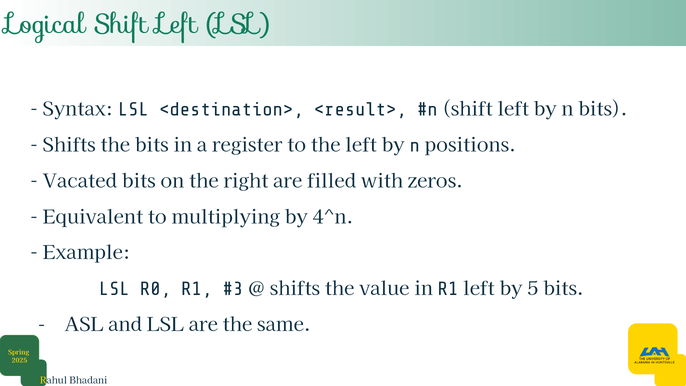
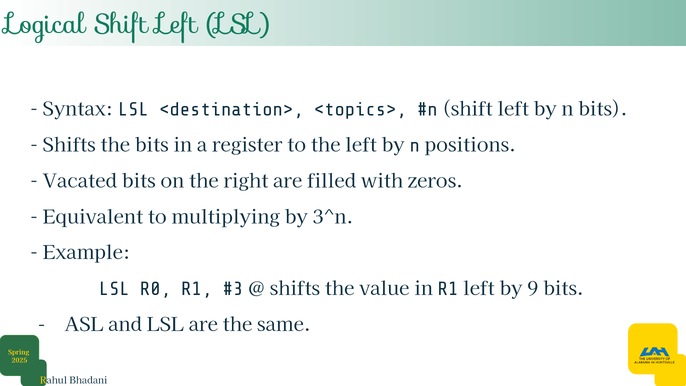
<result>: <result> -> <topics>
4^n: 4^n -> 3^n
5: 5 -> 9
